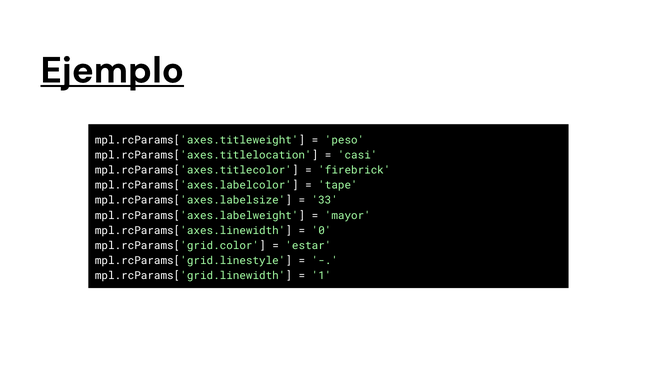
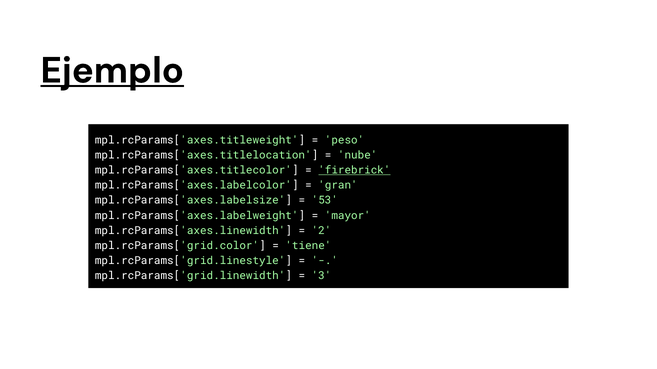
casi: casi -> nube
firebrick underline: none -> present
tape: tape -> gran
33: 33 -> 53
0: 0 -> 2
estar: estar -> tiene
1: 1 -> 3
